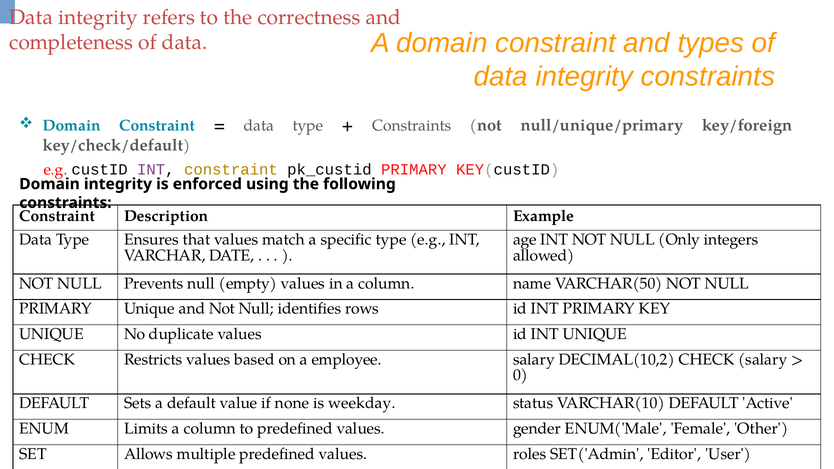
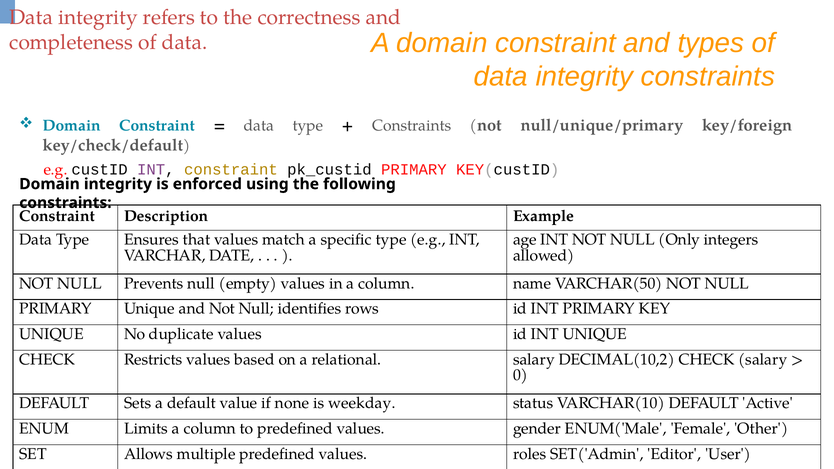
employee: employee -> relational
